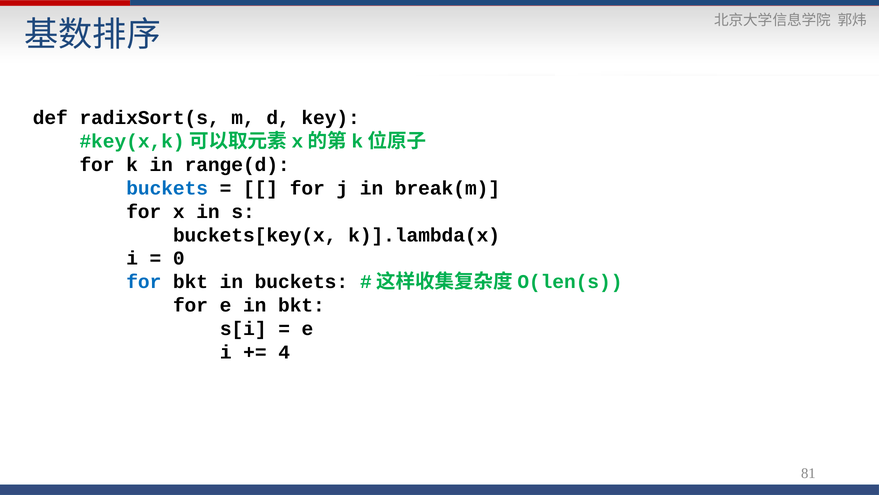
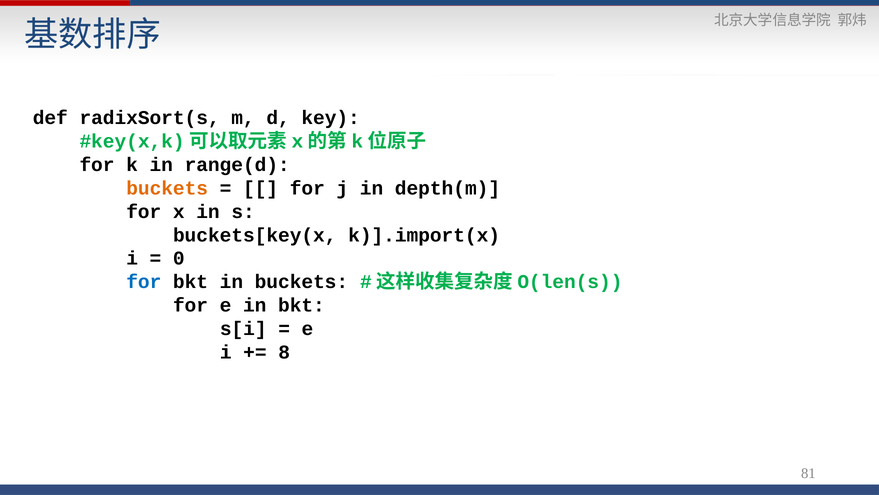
buckets at (167, 188) colour: blue -> orange
break(m: break(m -> depth(m
k)].lambda(x: k)].lambda(x -> k)].import(x
4: 4 -> 8
